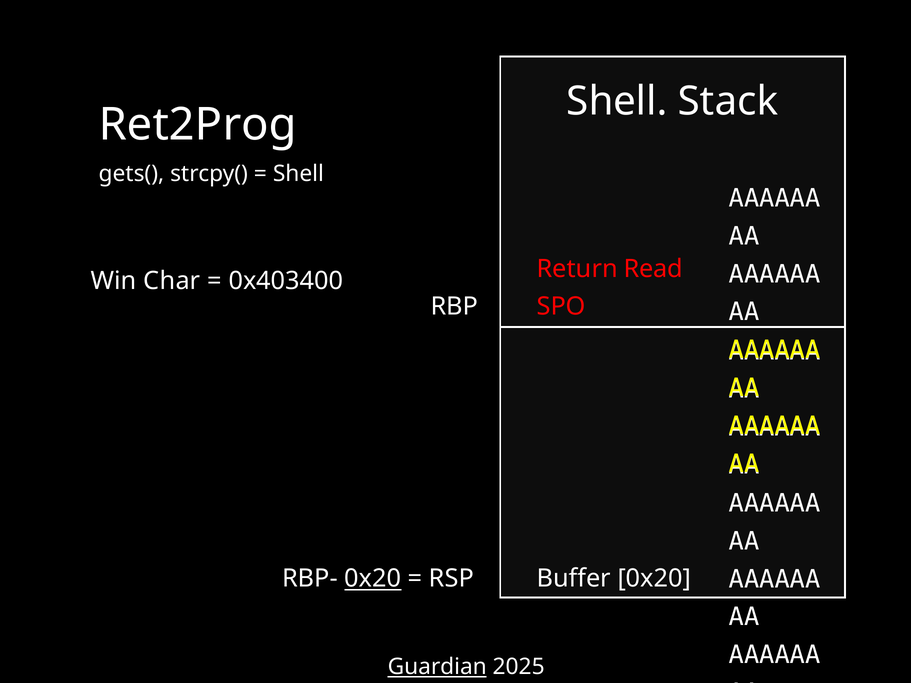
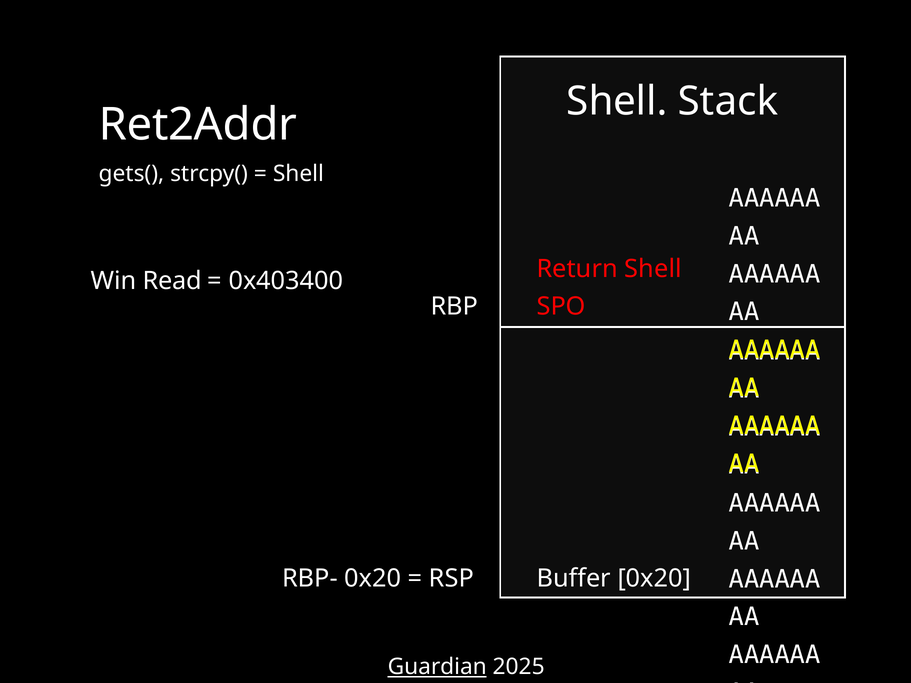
Ret2Prog: Ret2Prog -> Ret2Addr
Return Read: Read -> Shell
Char: Char -> Read
0x20 at (373, 579) underline: present -> none
